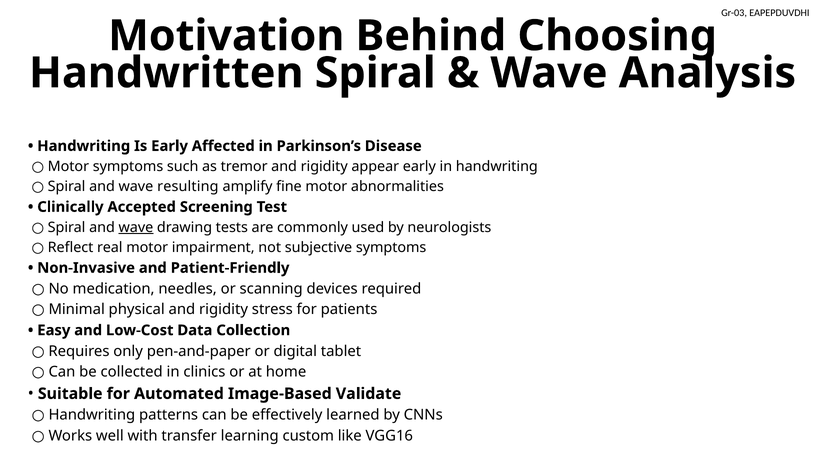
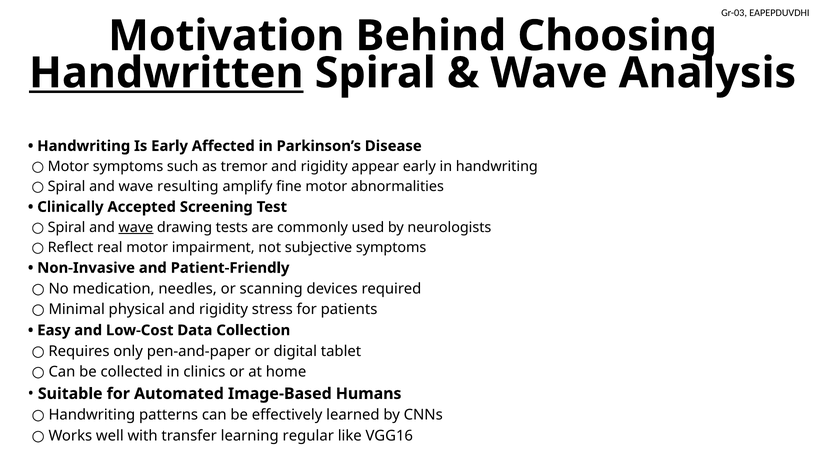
Handwritten underline: none -> present
Validate: Validate -> Humans
custom: custom -> regular
